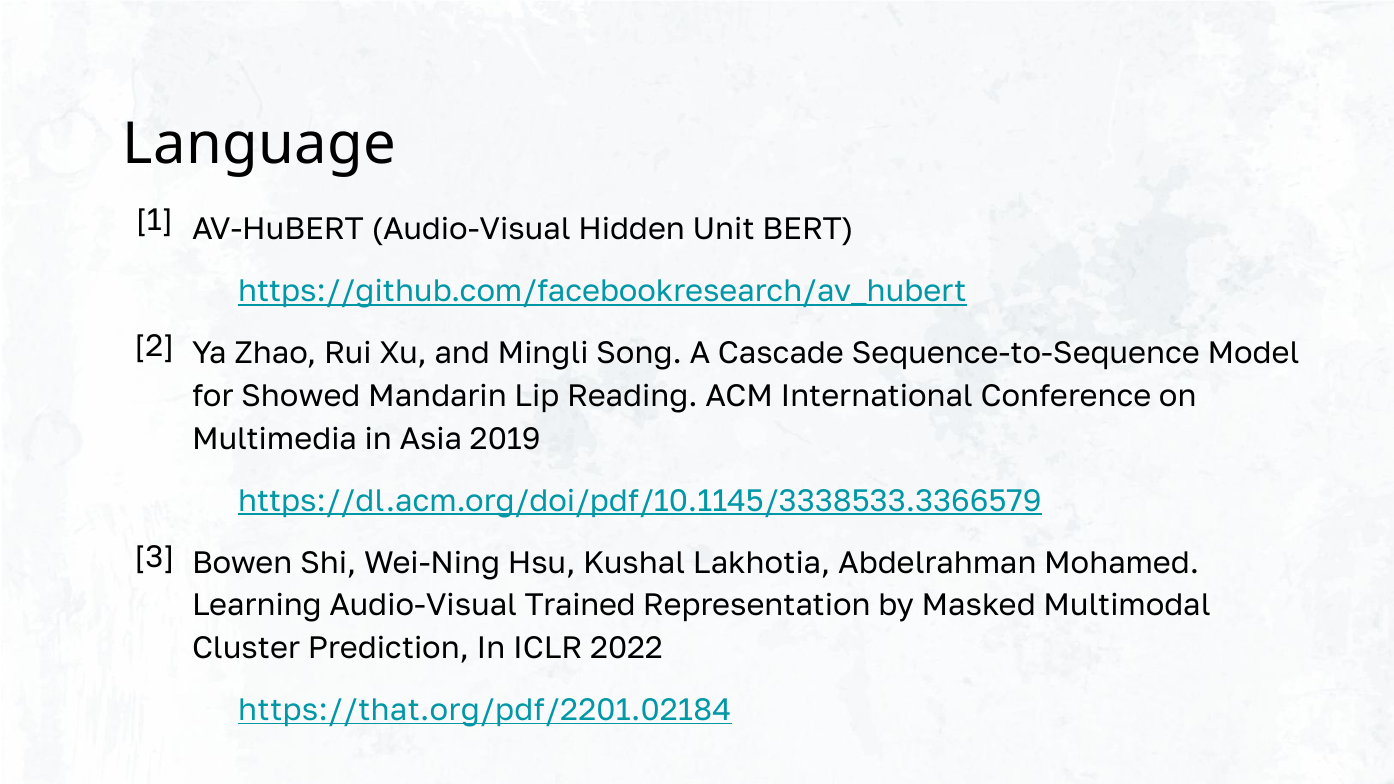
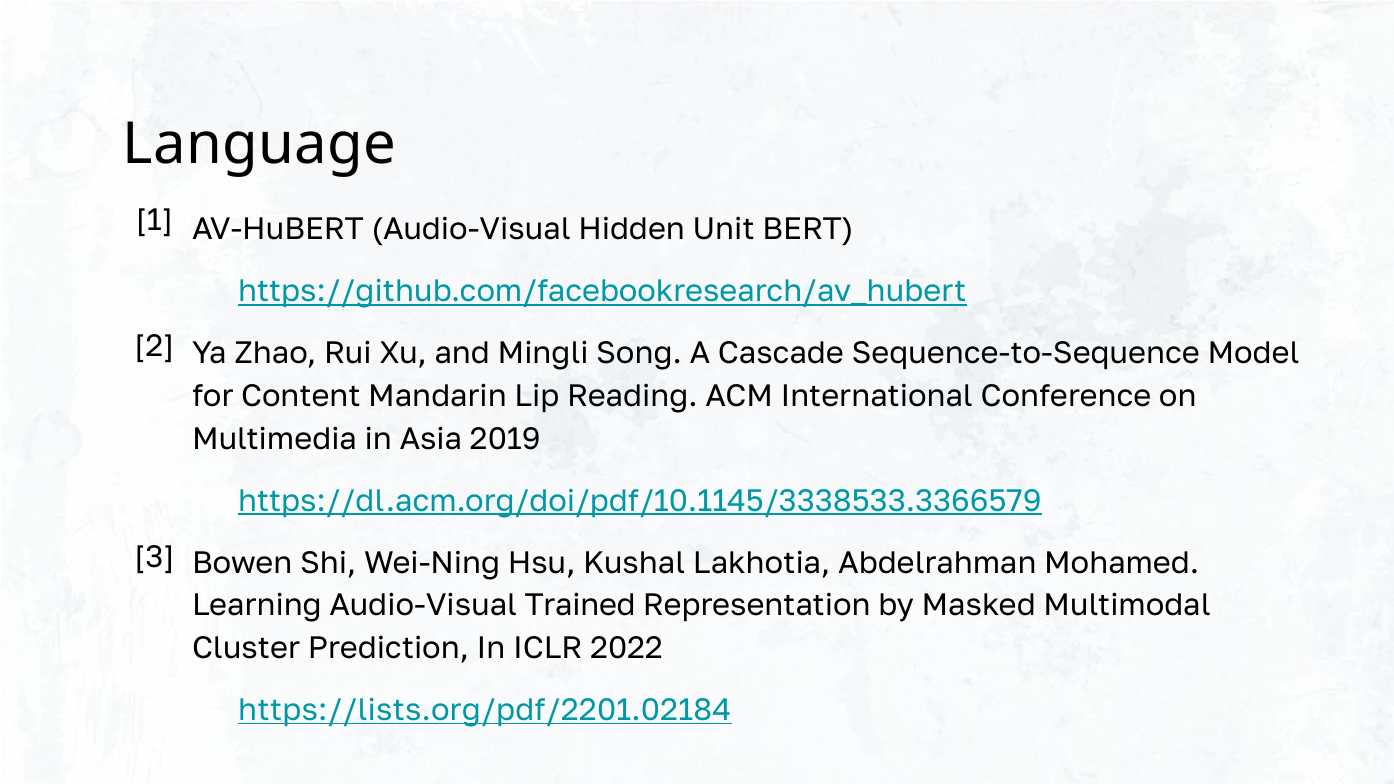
Showed: Showed -> Content
https://that.org/pdf/2201.02184: https://that.org/pdf/2201.02184 -> https://lists.org/pdf/2201.02184
